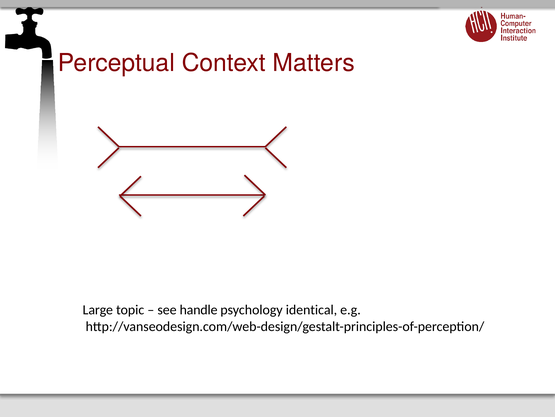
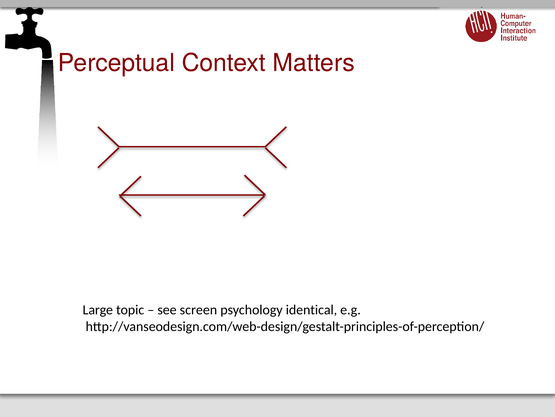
handle: handle -> screen
